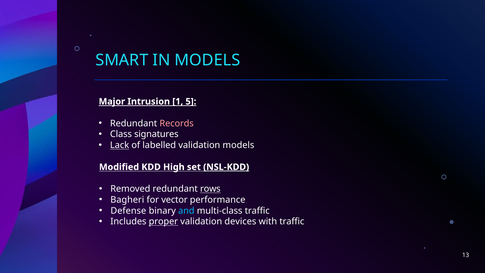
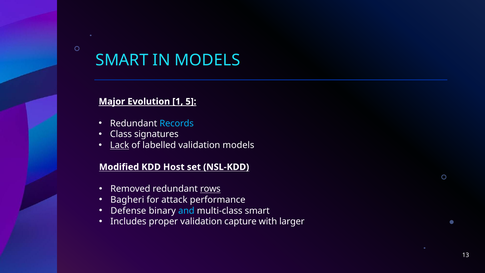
Intrusion: Intrusion -> Evolution
Records colour: pink -> light blue
High: High -> Host
NSL-KDD underline: present -> none
vector: vector -> attack
multi-class traffic: traffic -> smart
proper underline: present -> none
devices: devices -> capture
with traffic: traffic -> larger
